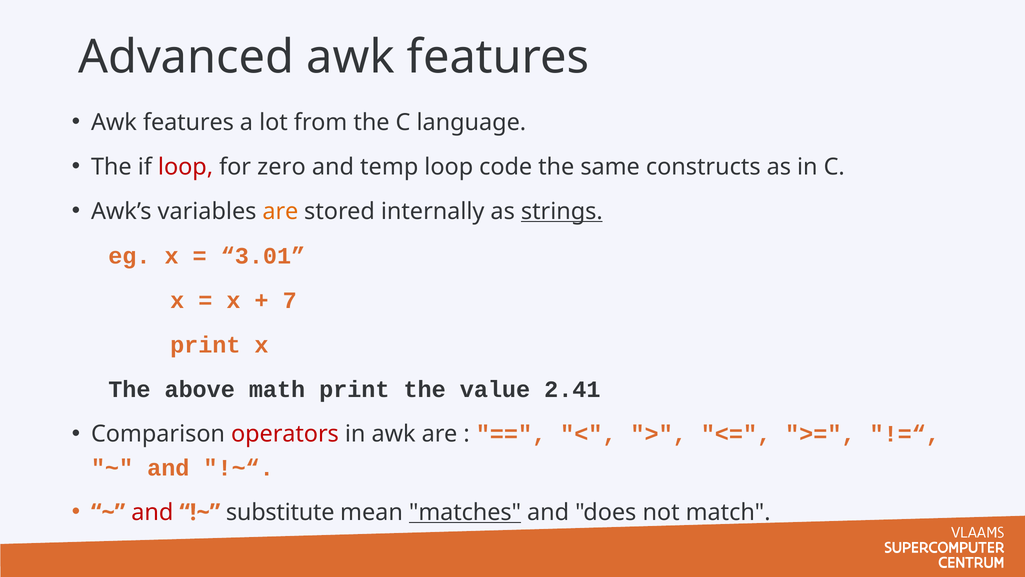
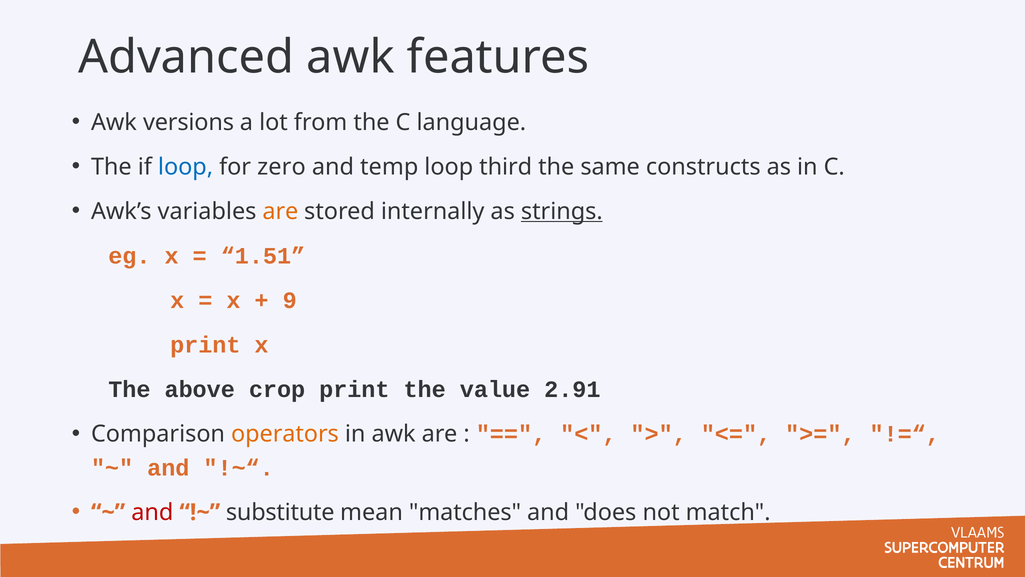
features at (188, 122): features -> versions
loop at (186, 167) colour: red -> blue
code: code -> third
3.01: 3.01 -> 1.51
7: 7 -> 9
math: math -> crop
2.41: 2.41 -> 2.91
operators colour: red -> orange
matches underline: present -> none
